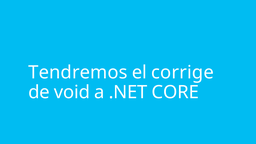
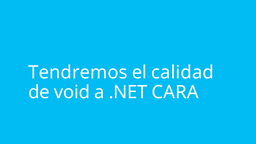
corrige: corrige -> calidad
CORE: CORE -> CARA
